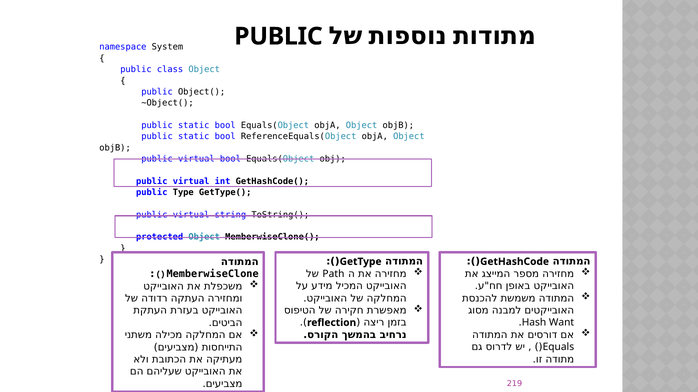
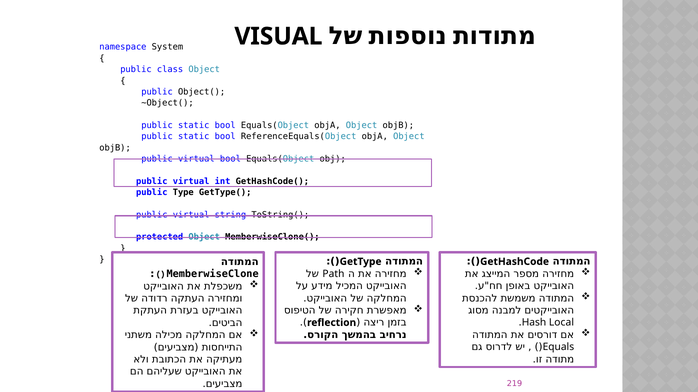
PUBLIC at (278, 36): PUBLIC -> VISUAL
Want: Want -> Local
